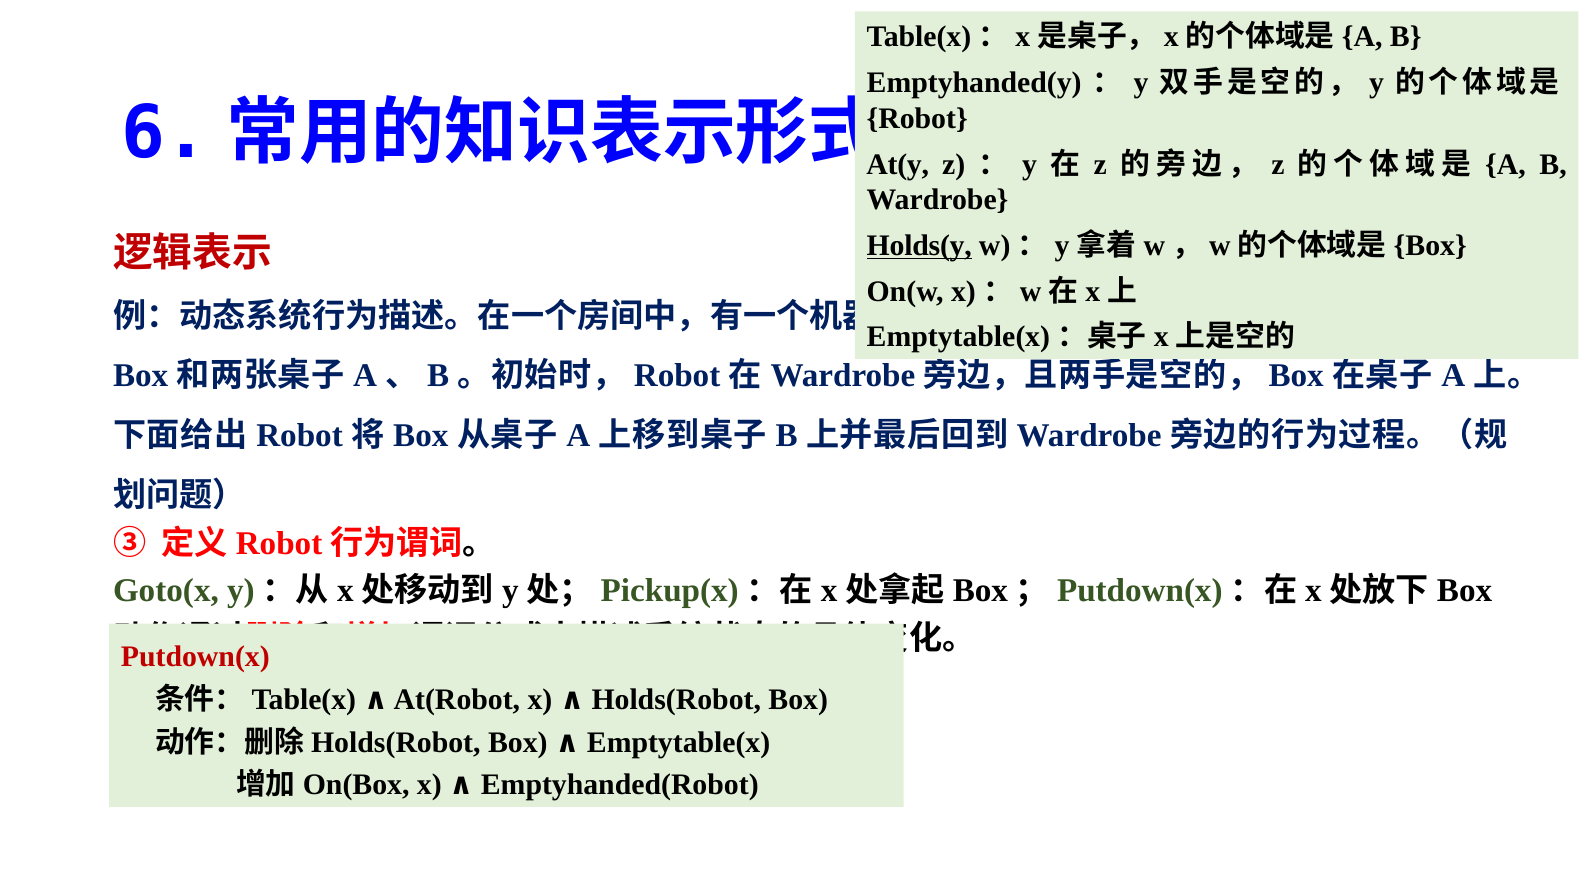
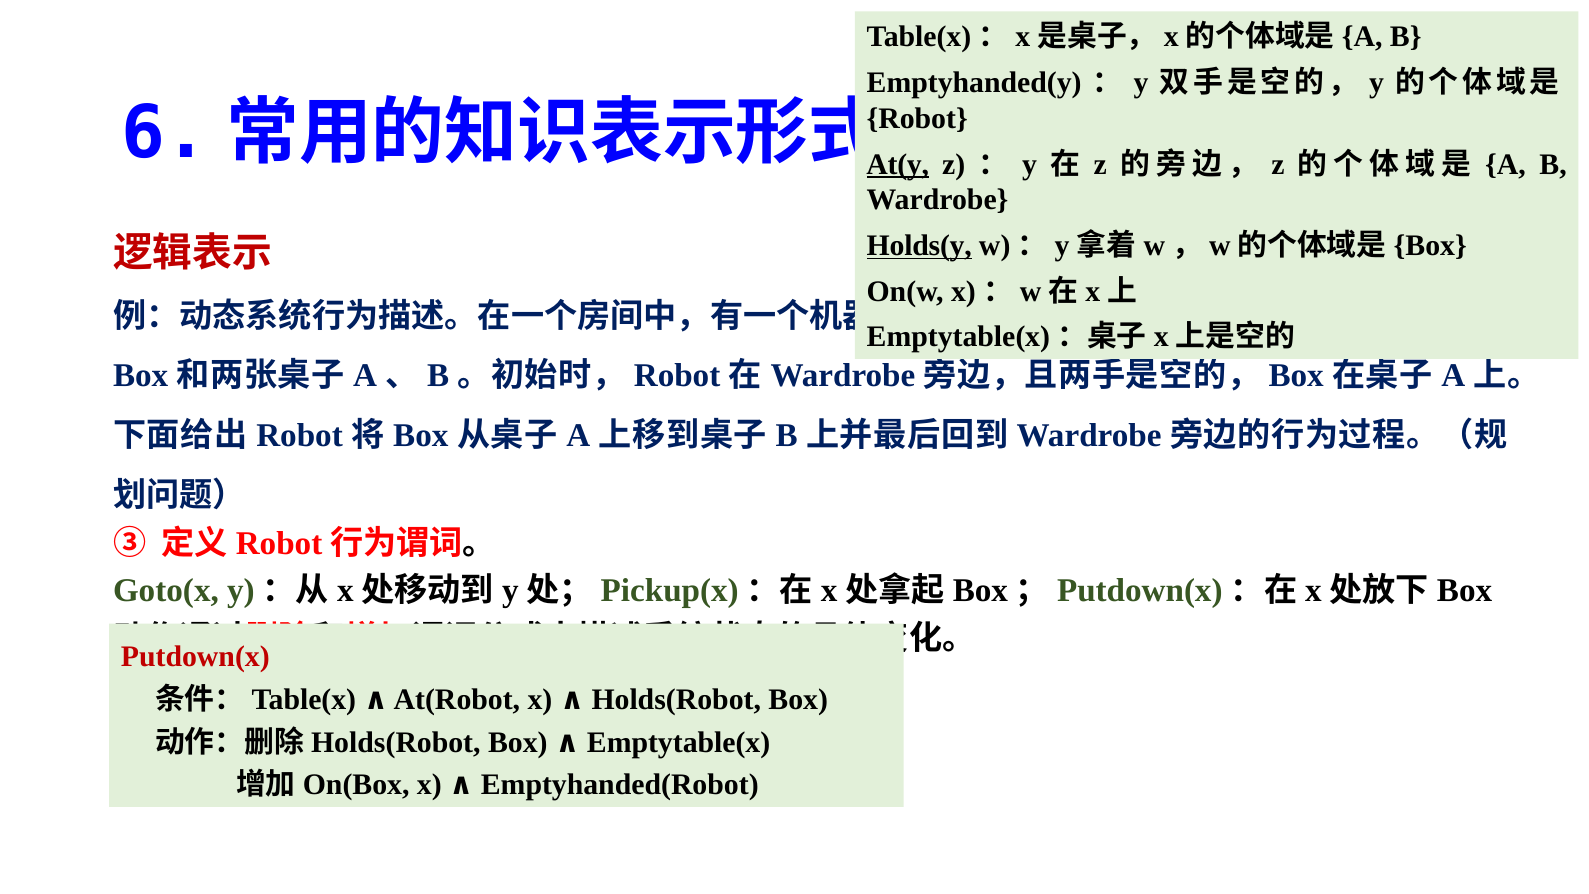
At(y underline: none -> present
